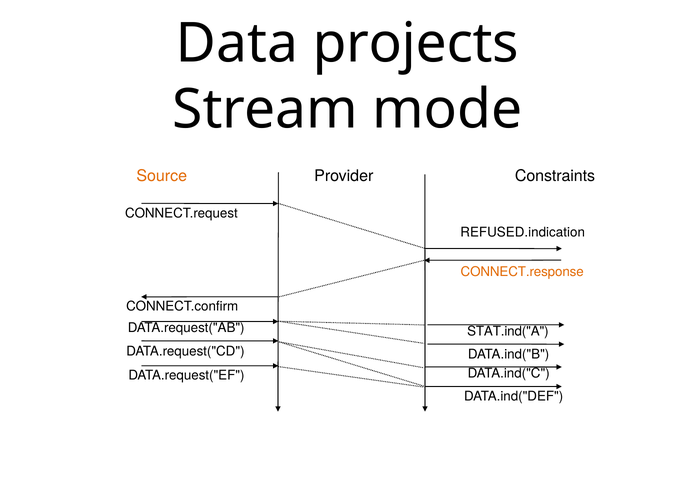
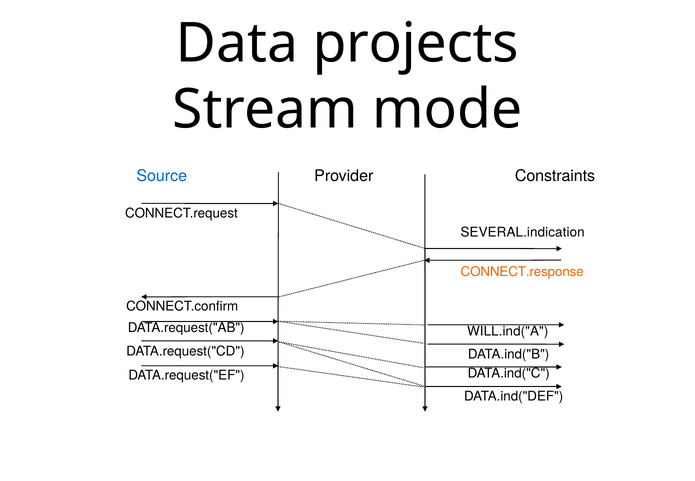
Source colour: orange -> blue
REFUSED.indication: REFUSED.indication -> SEVERAL.indication
STAT.ind("A: STAT.ind("A -> WILL.ind("A
